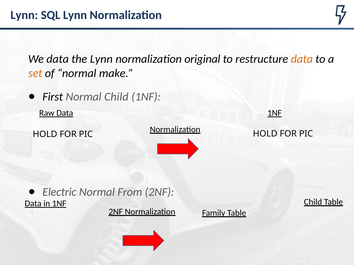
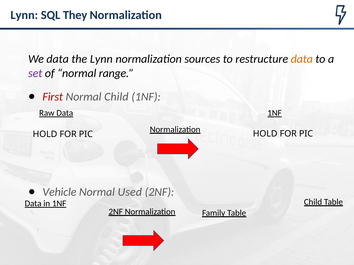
SQL Lynn: Lynn -> They
original: original -> sources
set colour: orange -> purple
make: make -> range
First colour: black -> red
Electric: Electric -> Vehicle
From: From -> Used
